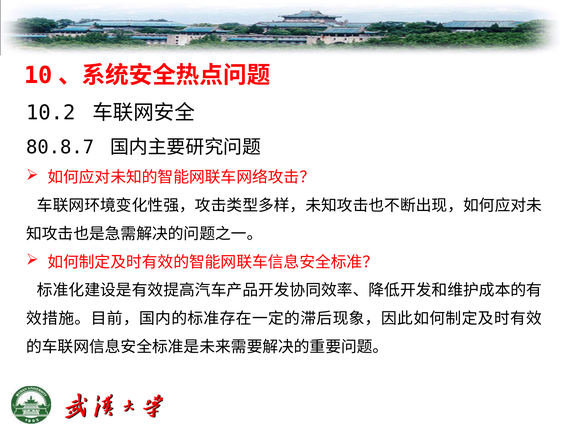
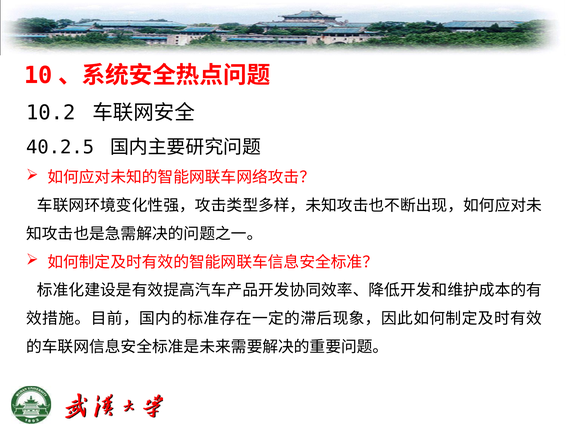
80.8.7: 80.8.7 -> 40.2.5
